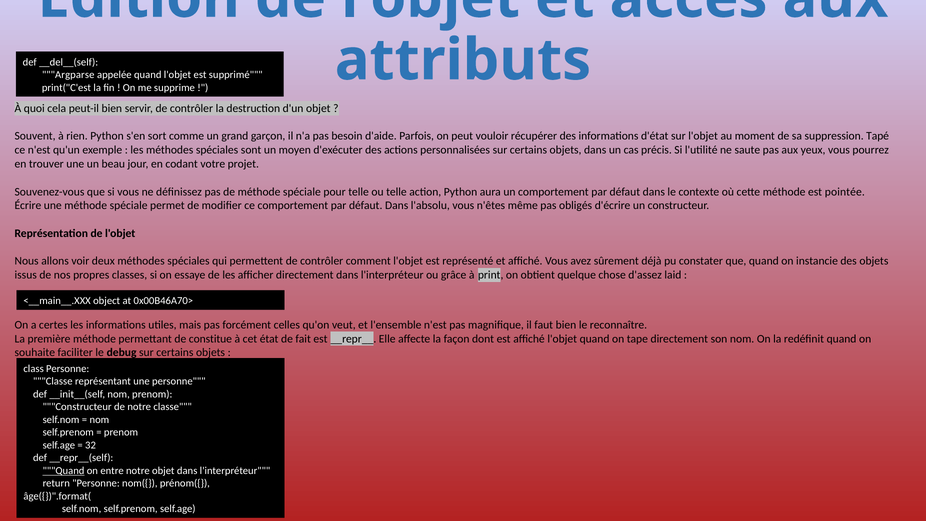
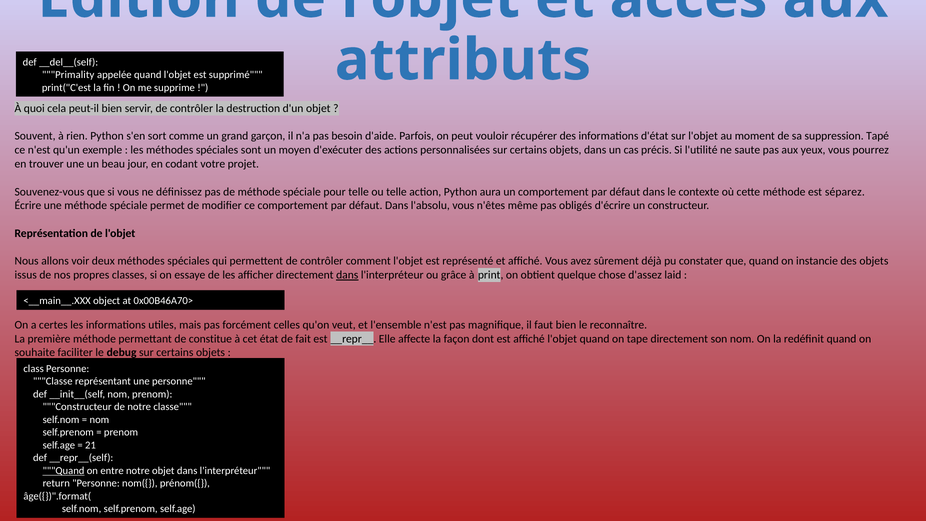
Argparse: Argparse -> Primality
pointée: pointée -> séparez
dans at (347, 275) underline: none -> present
32: 32 -> 21
